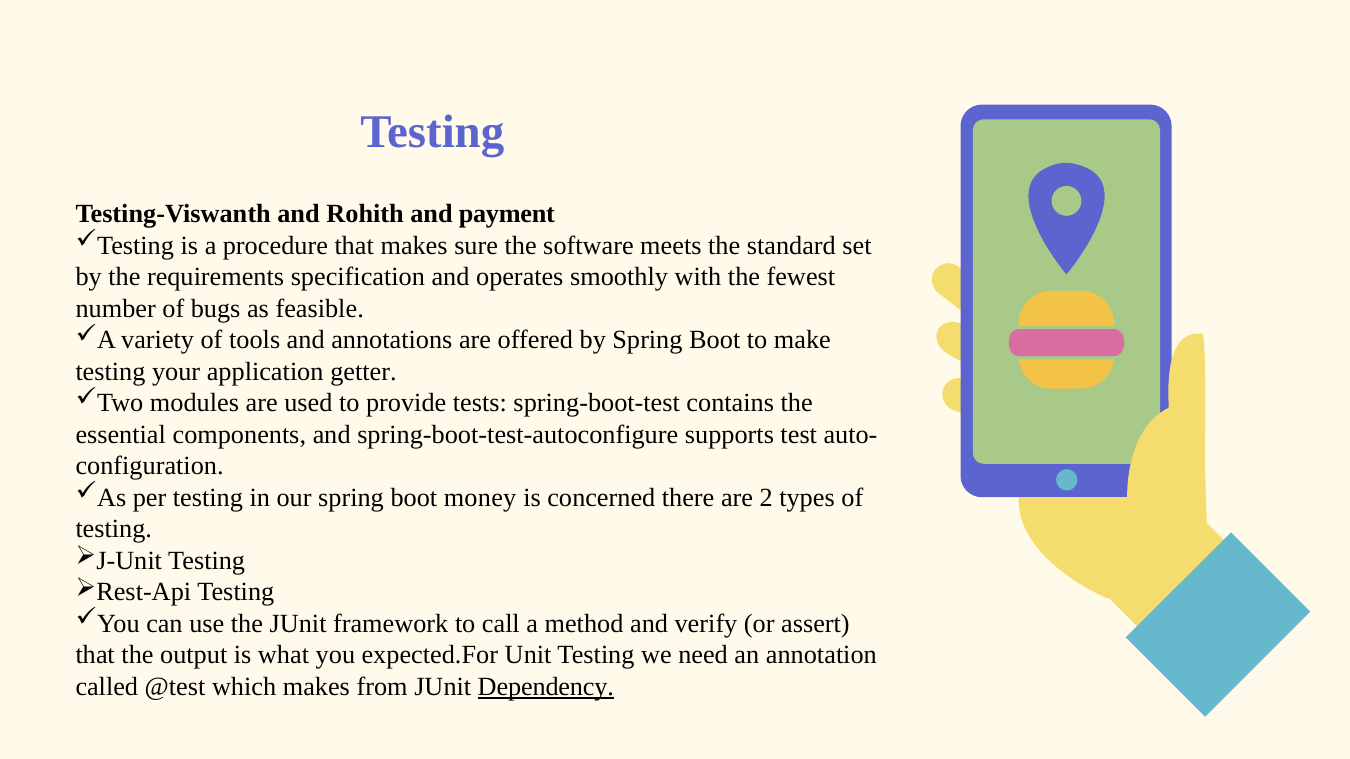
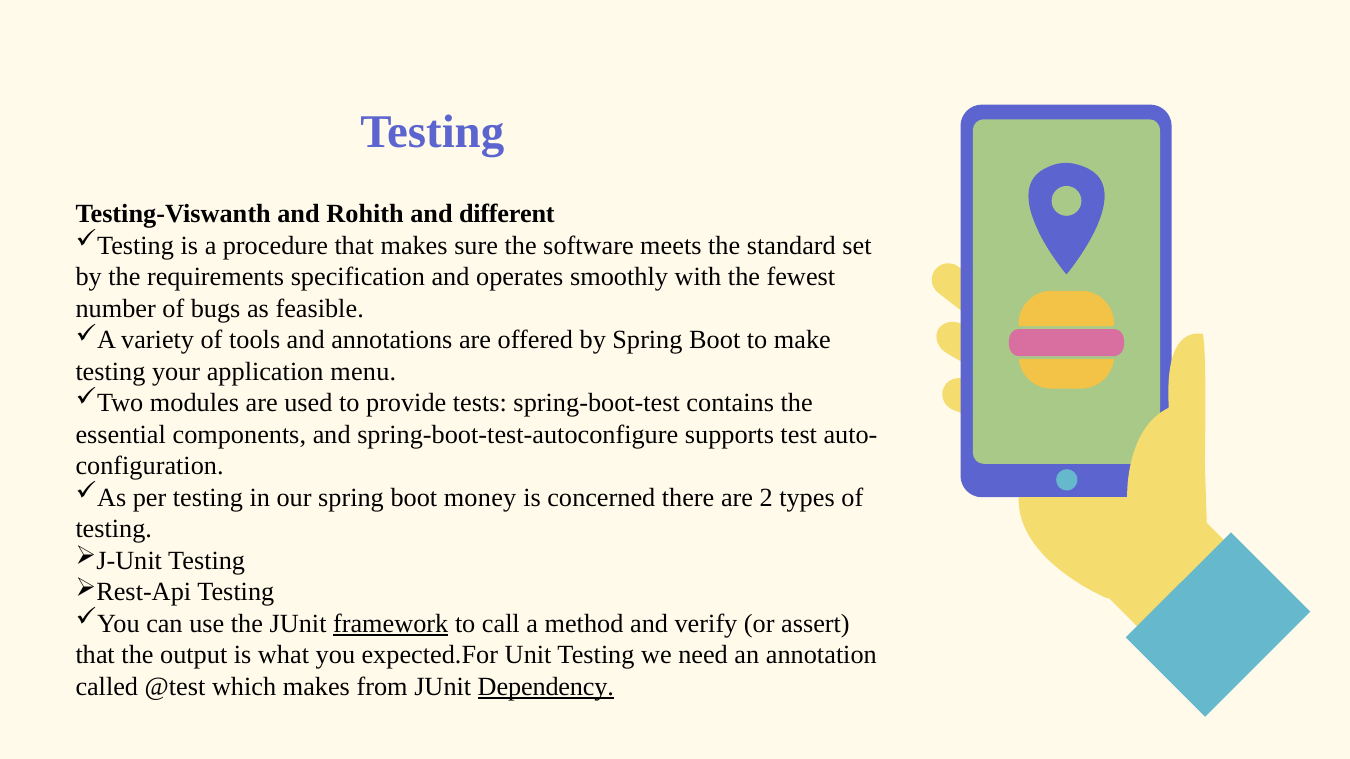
payment: payment -> different
getter: getter -> menu
framework underline: none -> present
